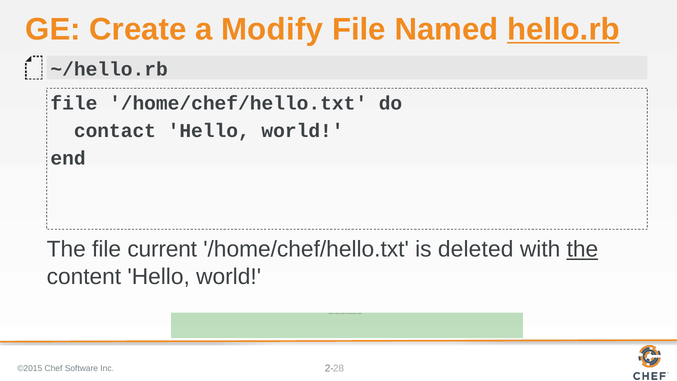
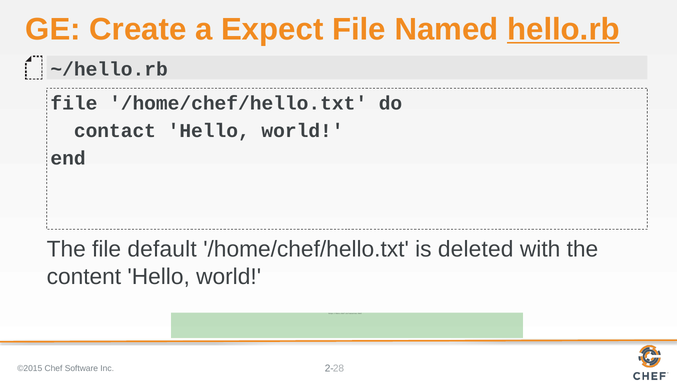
Modify: Modify -> Expect
current: current -> default
the at (582, 249) underline: present -> none
